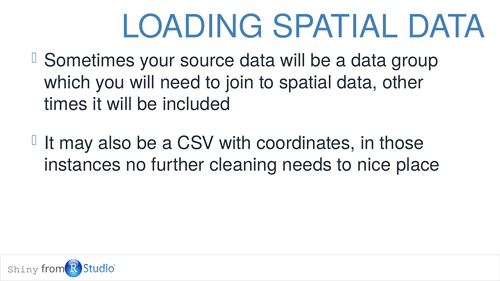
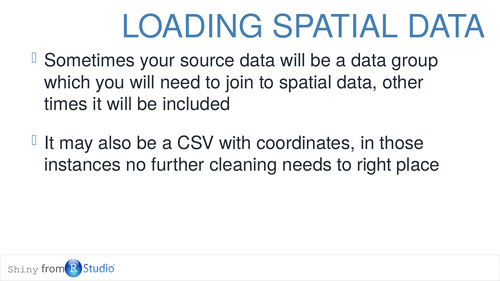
nice: nice -> right
